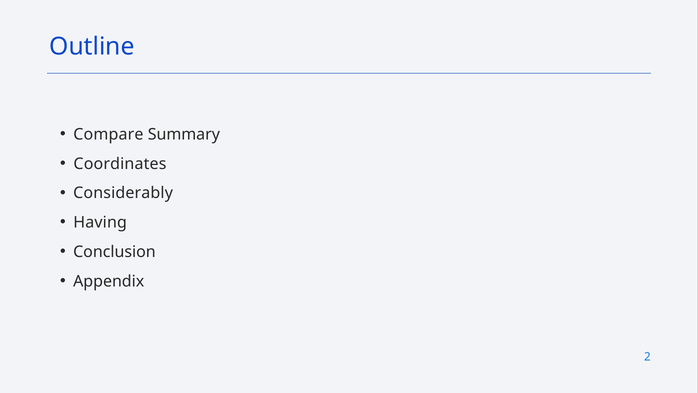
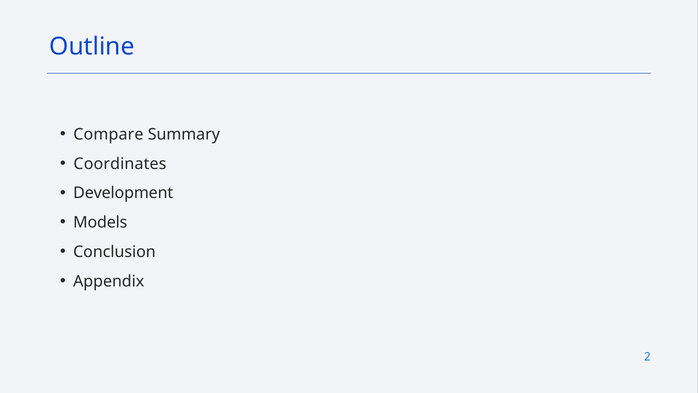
Considerably: Considerably -> Development
Having: Having -> Models
